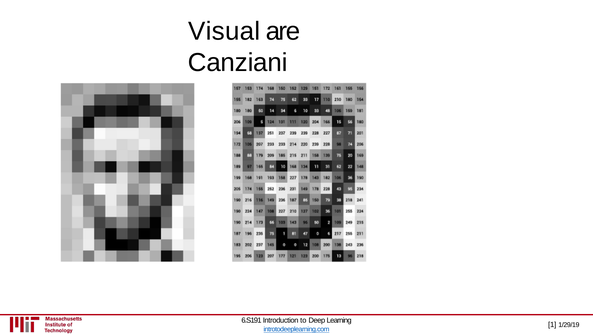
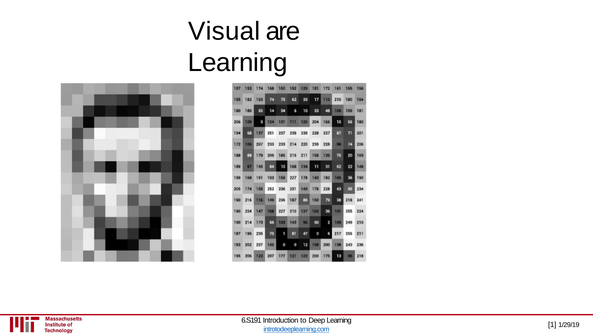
Canziani at (238, 62): Canziani -> Learning
